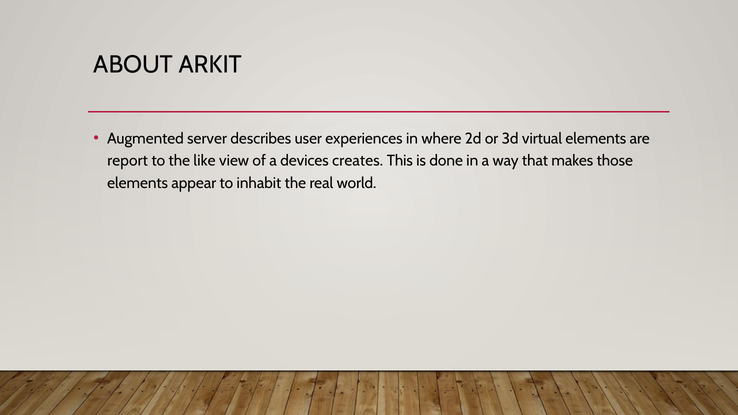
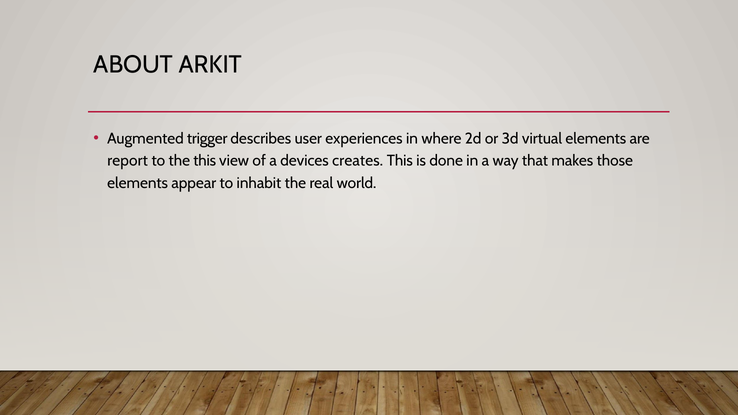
server: server -> trigger
the like: like -> this
